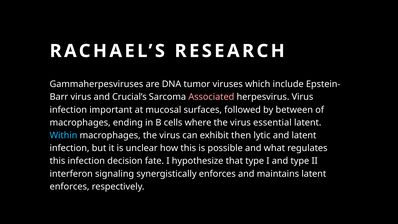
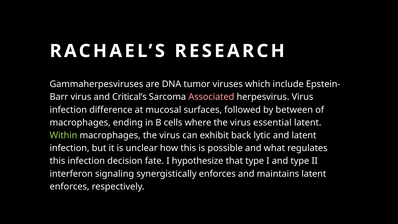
Crucial’s: Crucial’s -> Critical’s
important: important -> difference
Within colour: light blue -> light green
then: then -> back
